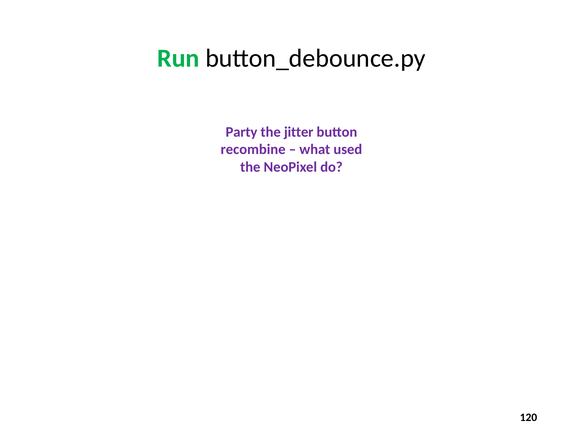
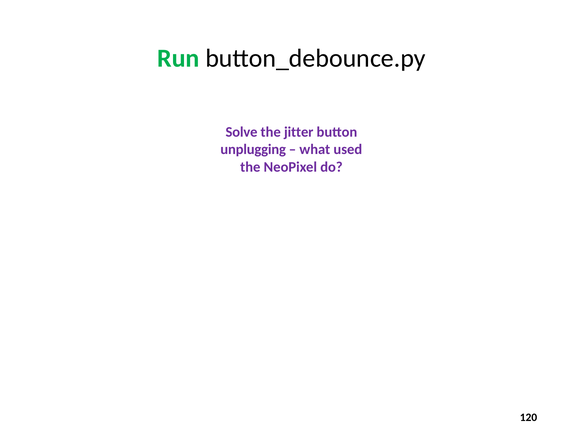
Party: Party -> Solve
recombine: recombine -> unplugging
